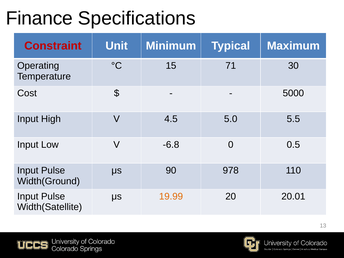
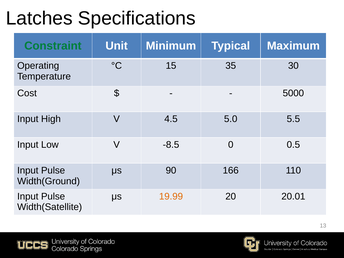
Finance: Finance -> Latches
Constraint colour: red -> green
71: 71 -> 35
-6.8: -6.8 -> -8.5
978: 978 -> 166
